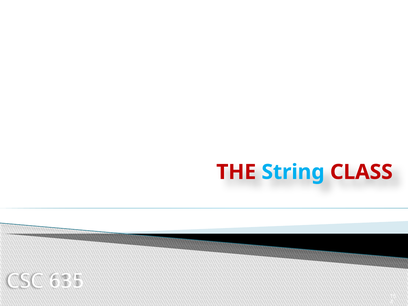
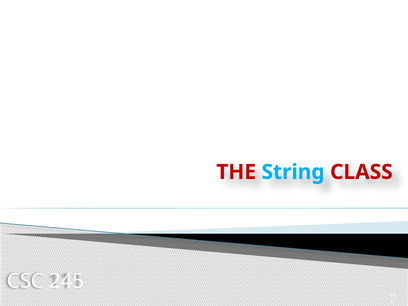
635: 635 -> 245
